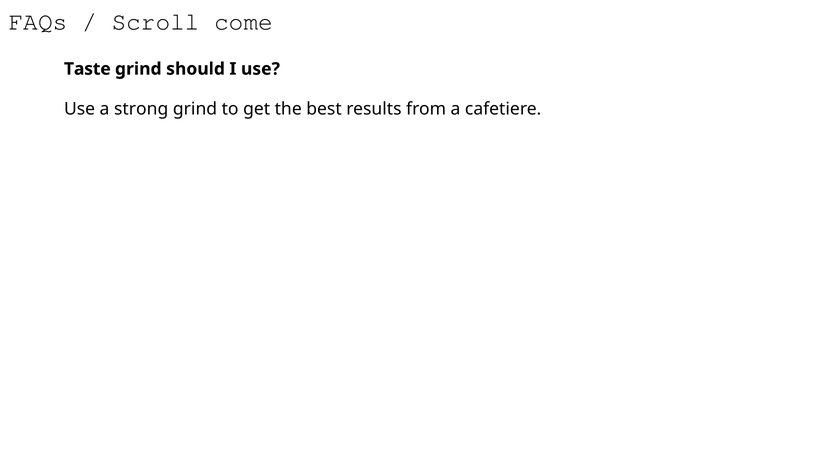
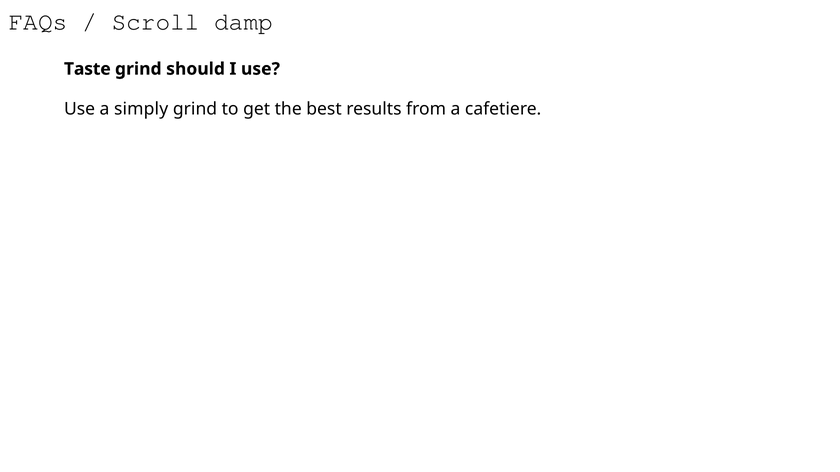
come: come -> damp
strong: strong -> simply
